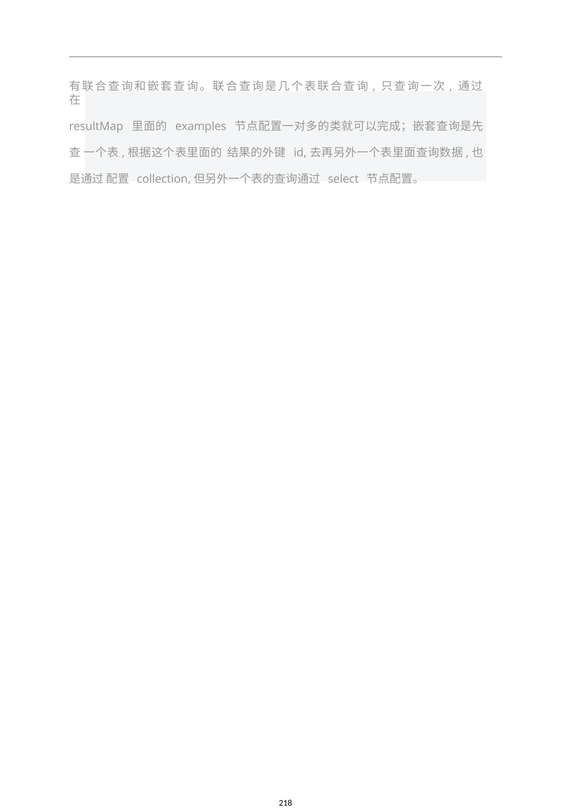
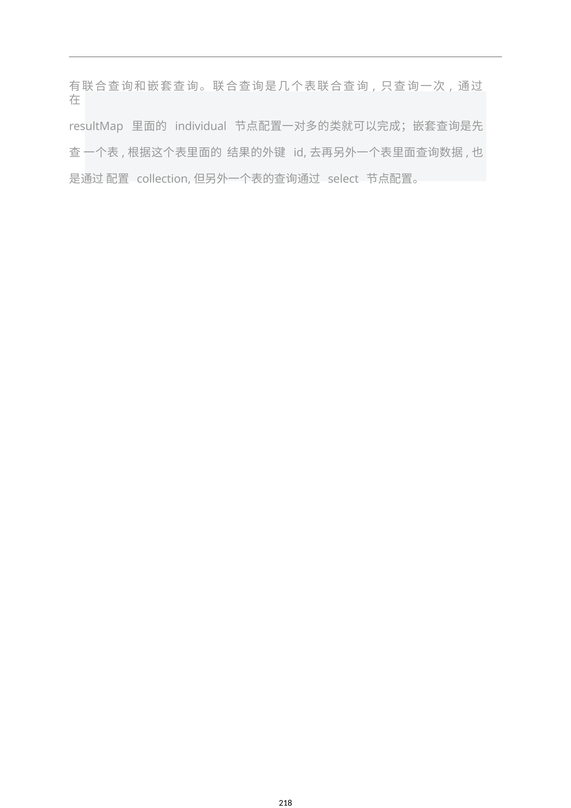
examples: examples -> individual
